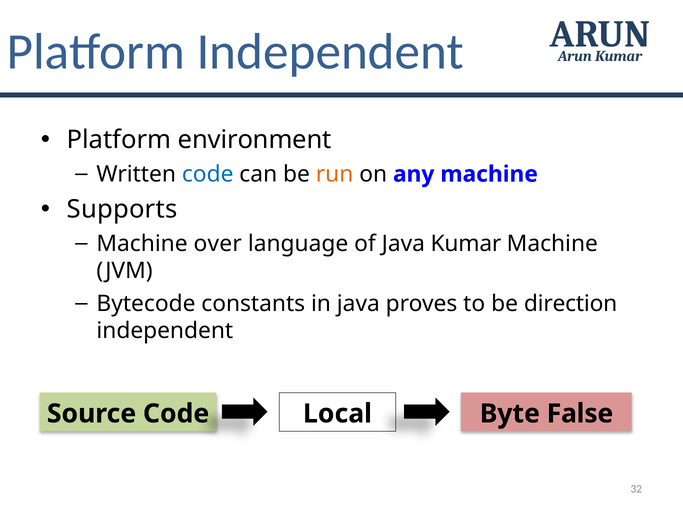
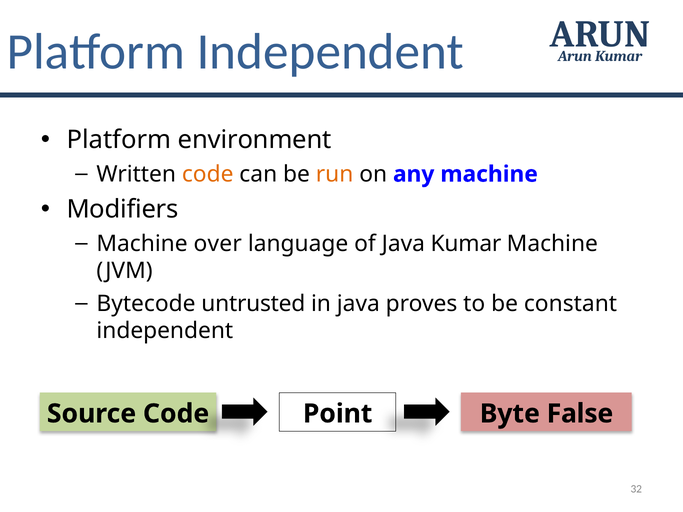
code at (208, 174) colour: blue -> orange
Supports: Supports -> Modifiers
constants: constants -> untrusted
direction: direction -> constant
Local: Local -> Point
